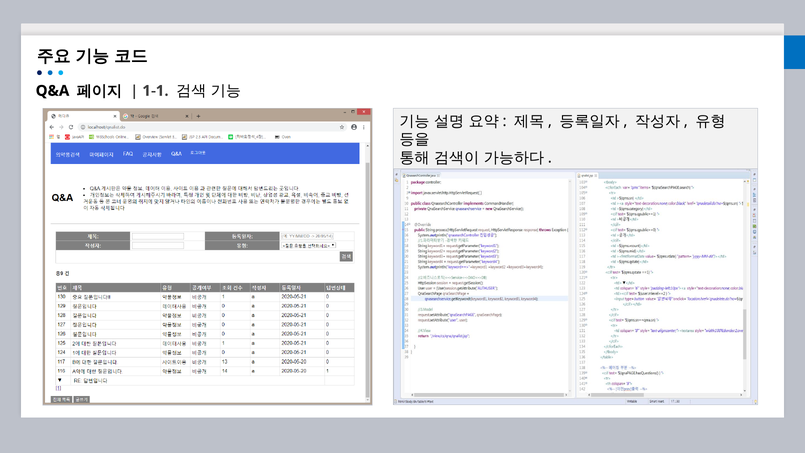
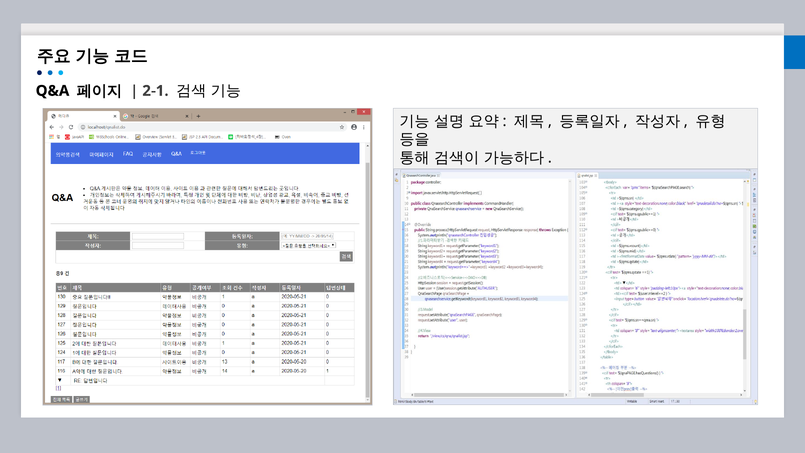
1-1: 1-1 -> 2-1
